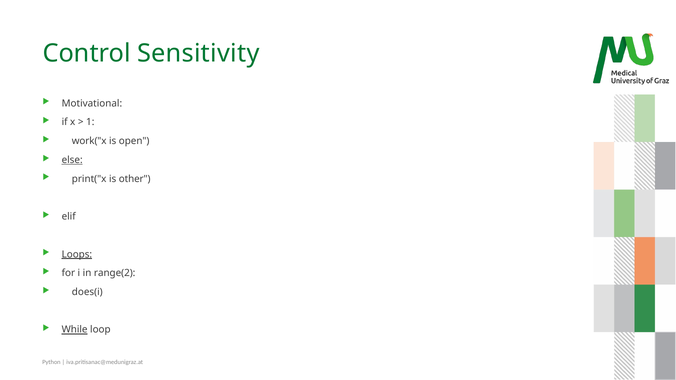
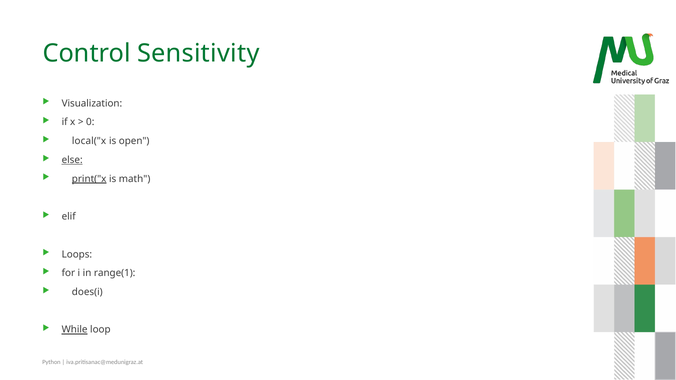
Motivational: Motivational -> Visualization
1: 1 -> 0
work("x: work("x -> local("x
print("x underline: none -> present
other: other -> math
Loops underline: present -> none
range(2: range(2 -> range(1
